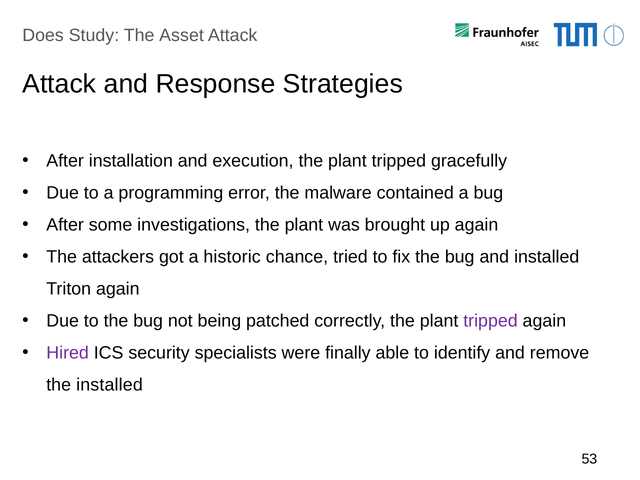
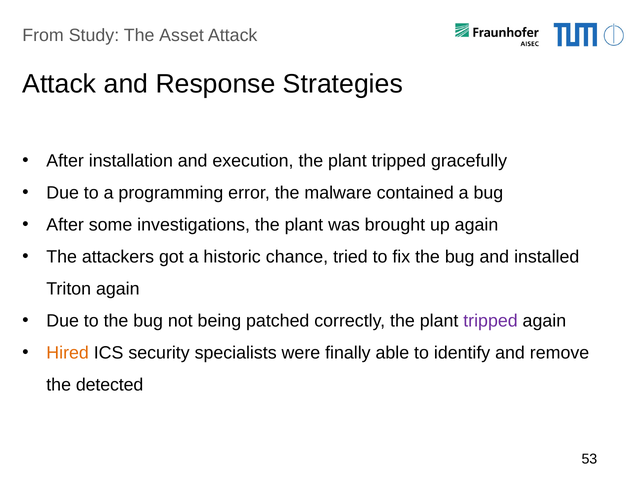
Does: Does -> From
Hired colour: purple -> orange
the installed: installed -> detected
